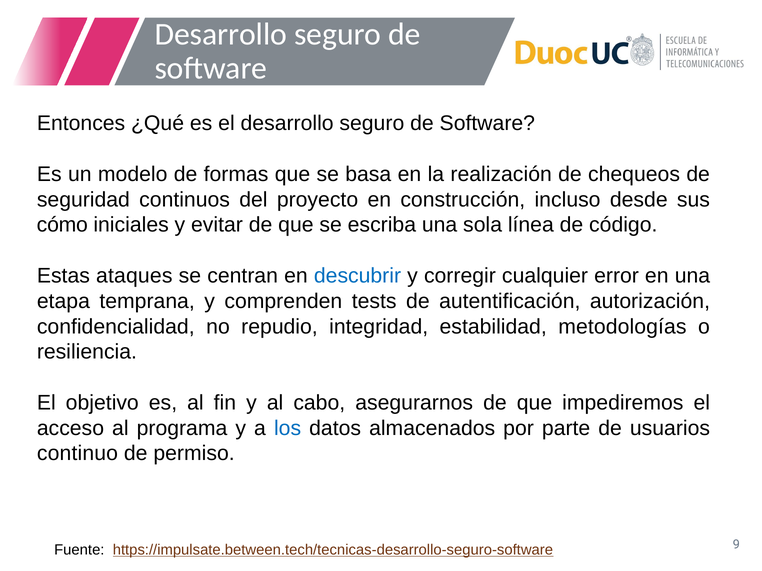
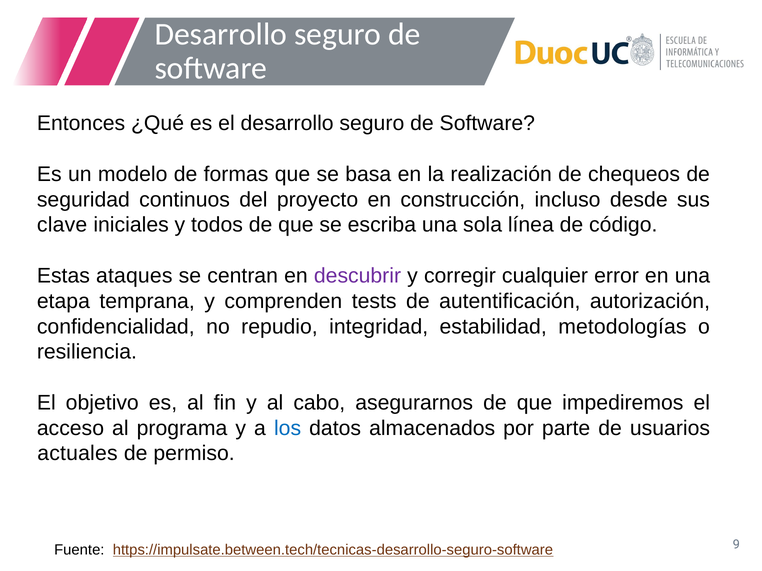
cómo: cómo -> clave
evitar: evitar -> todos
descubrir colour: blue -> purple
continuo: continuo -> actuales
